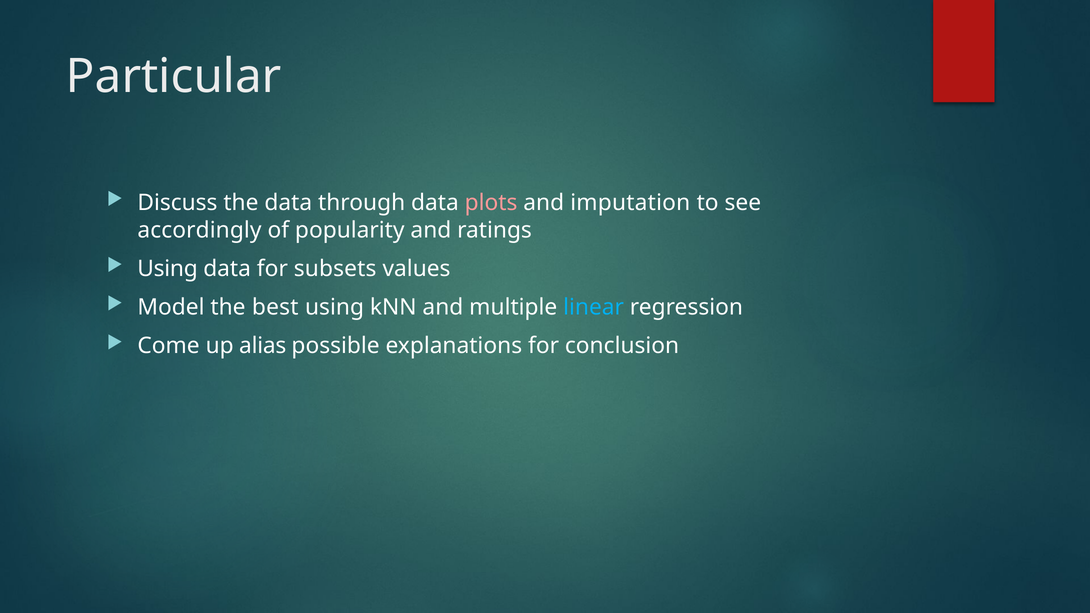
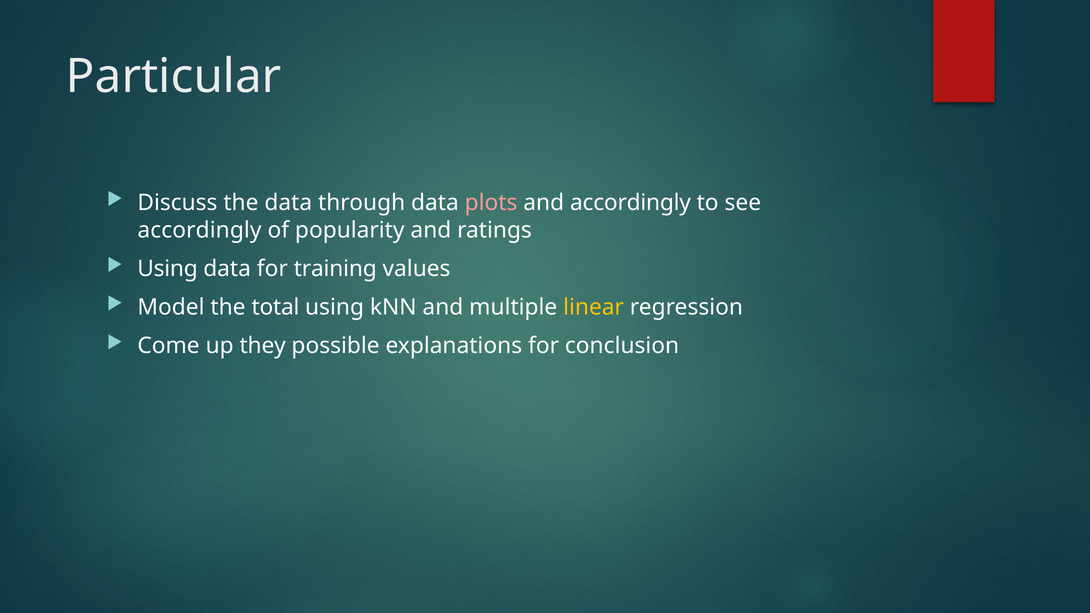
and imputation: imputation -> accordingly
subsets: subsets -> training
best: best -> total
linear colour: light blue -> yellow
alias: alias -> they
